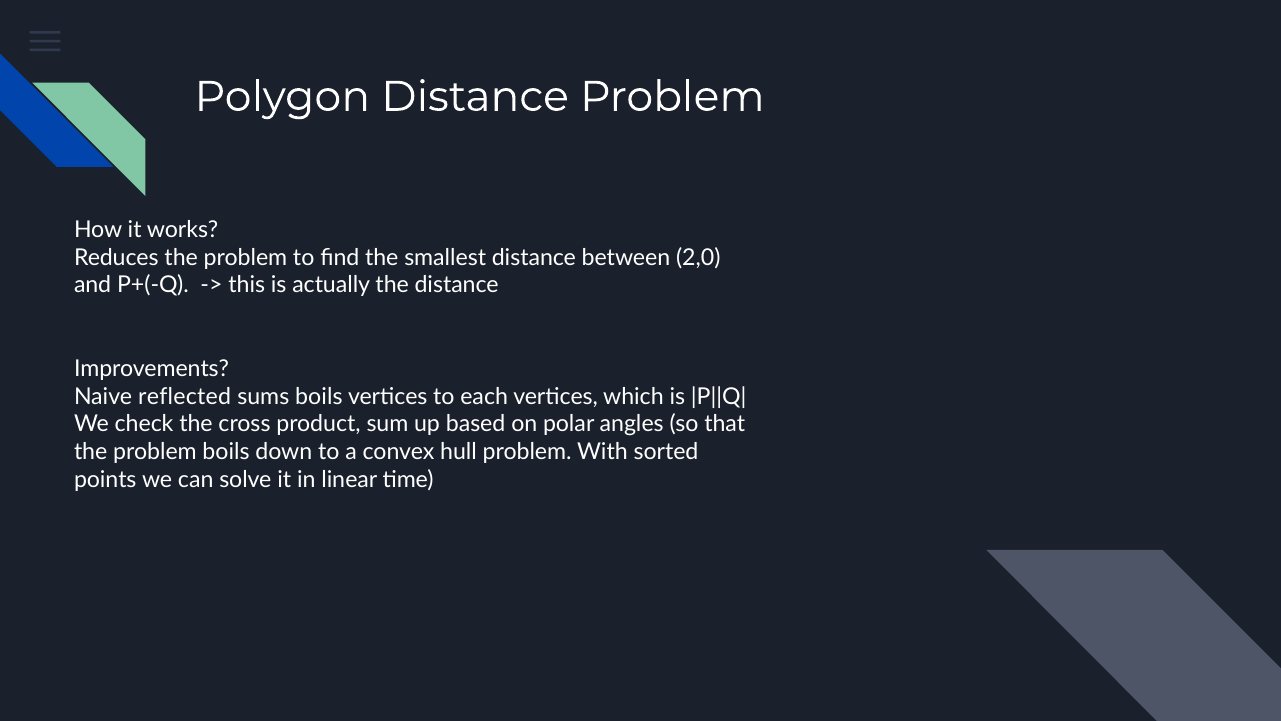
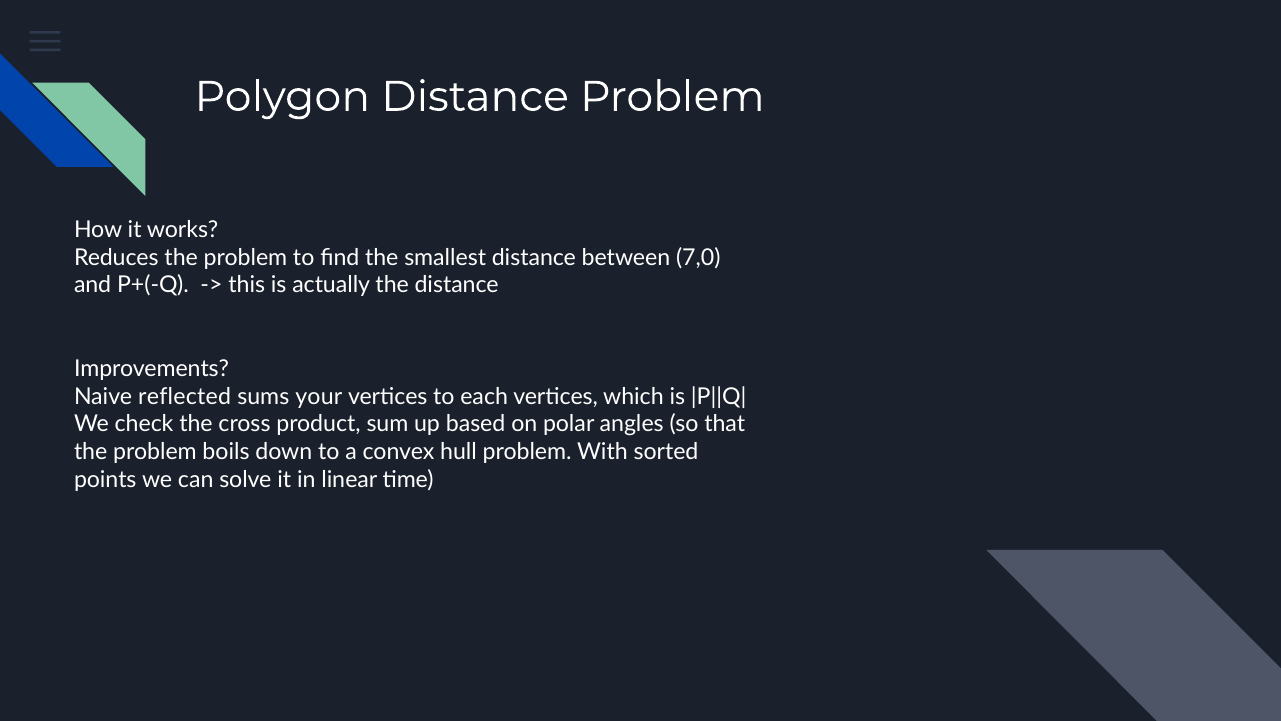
2,0: 2,0 -> 7,0
sums boils: boils -> your
